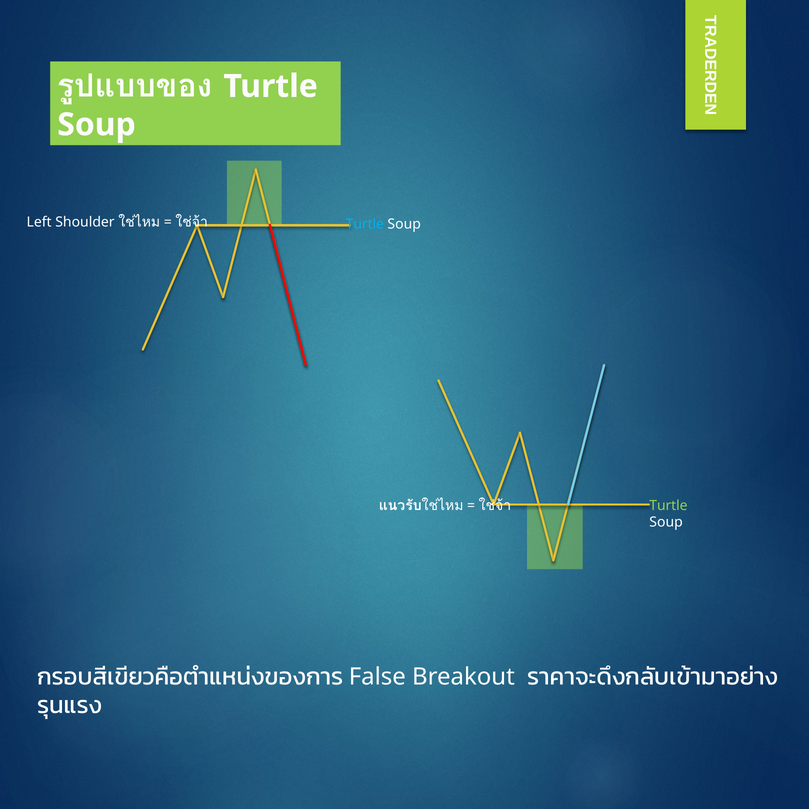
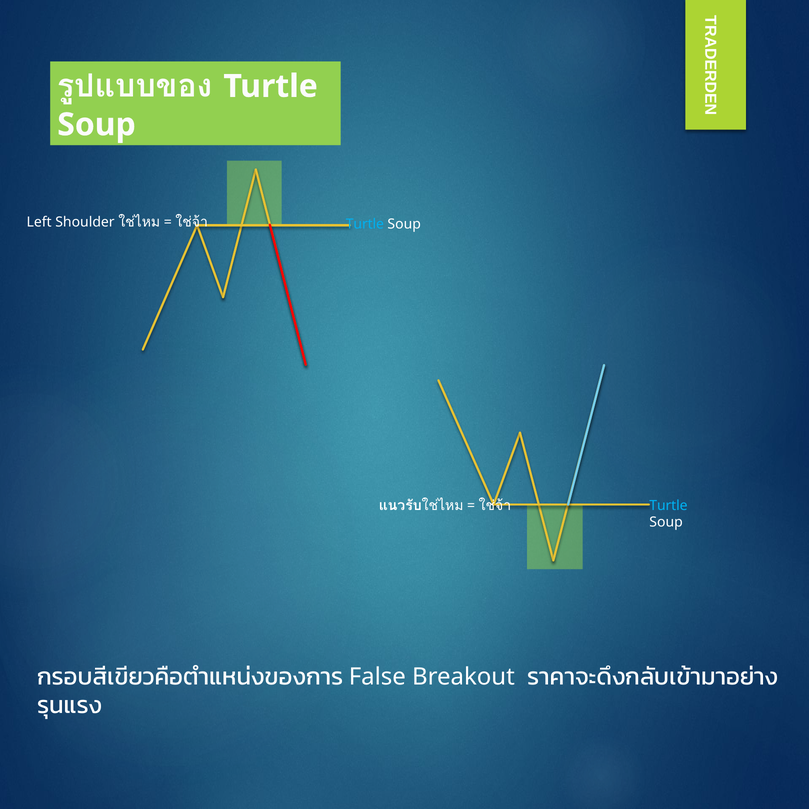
Turtle at (668, 505) colour: light green -> light blue
